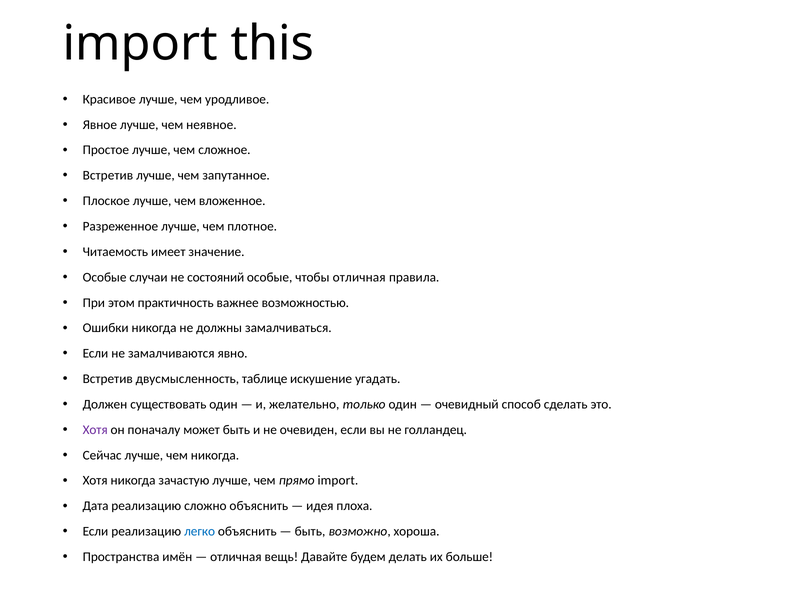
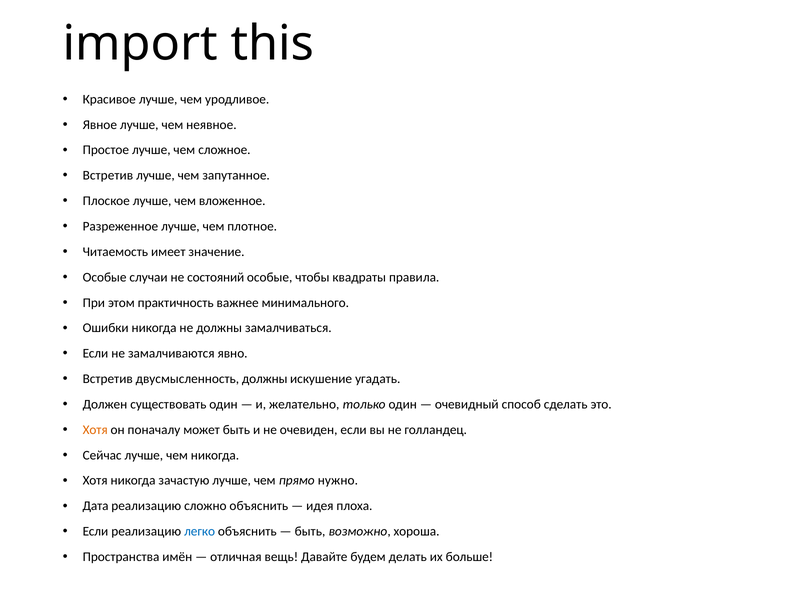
чтобы отличная: отличная -> квадраты
возможностью: возможностью -> минимального
двусмысленность таблице: таблице -> должны
Хотя at (95, 430) colour: purple -> orange
прямо import: import -> нужно
